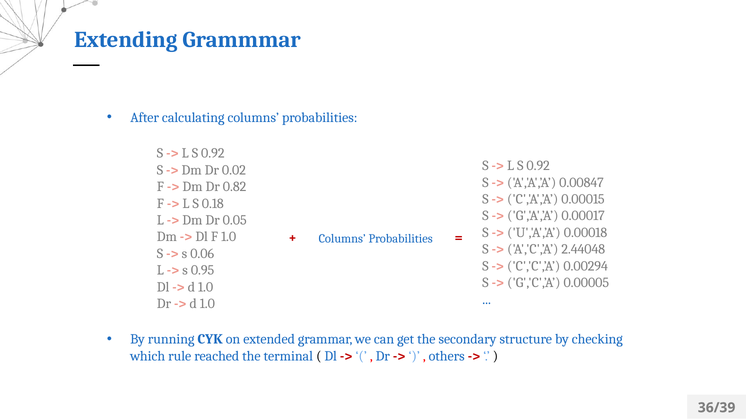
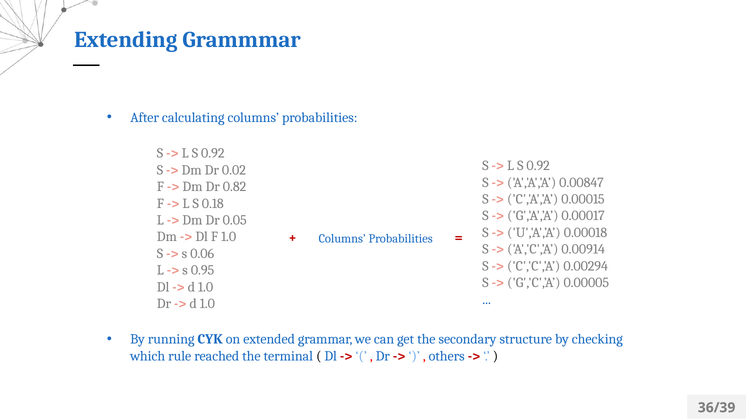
2.44048: 2.44048 -> 0.00914
